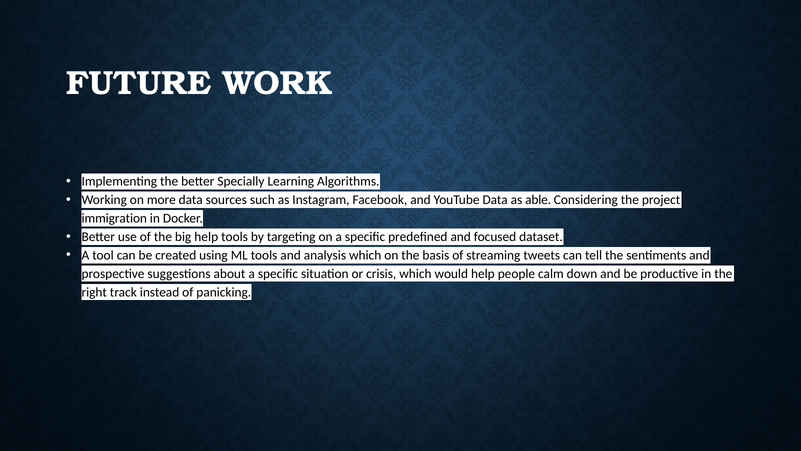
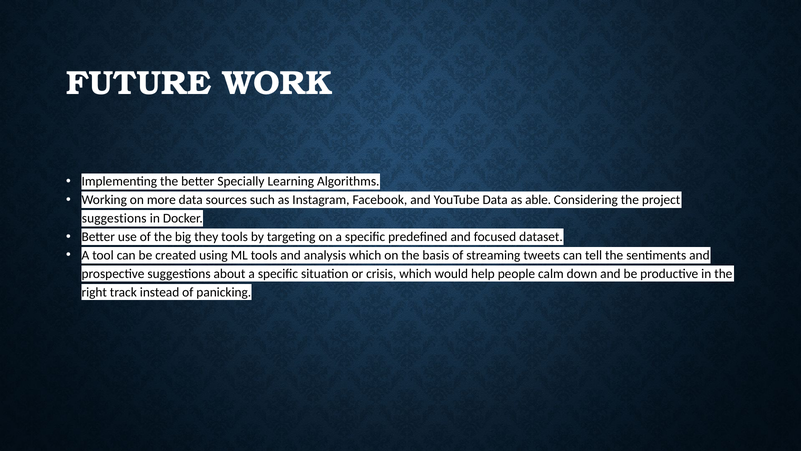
immigration at (114, 218): immigration -> suggestions
big help: help -> they
